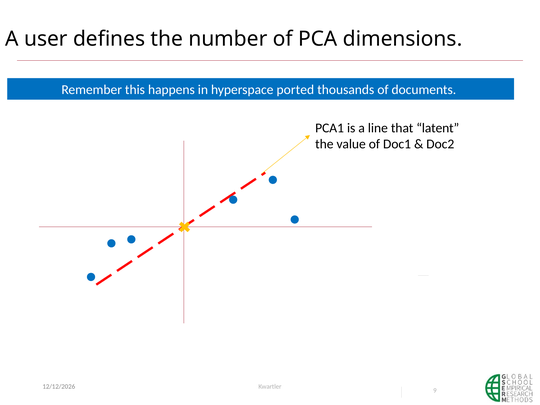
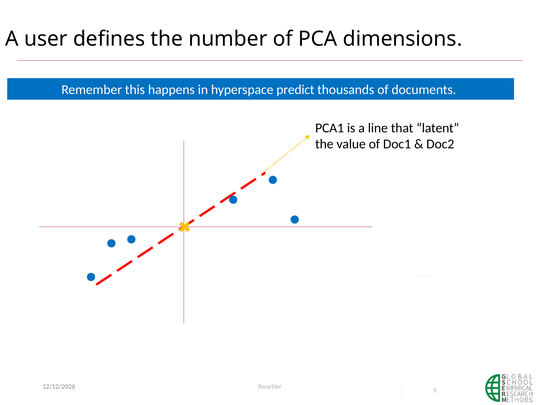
ported: ported -> predict
